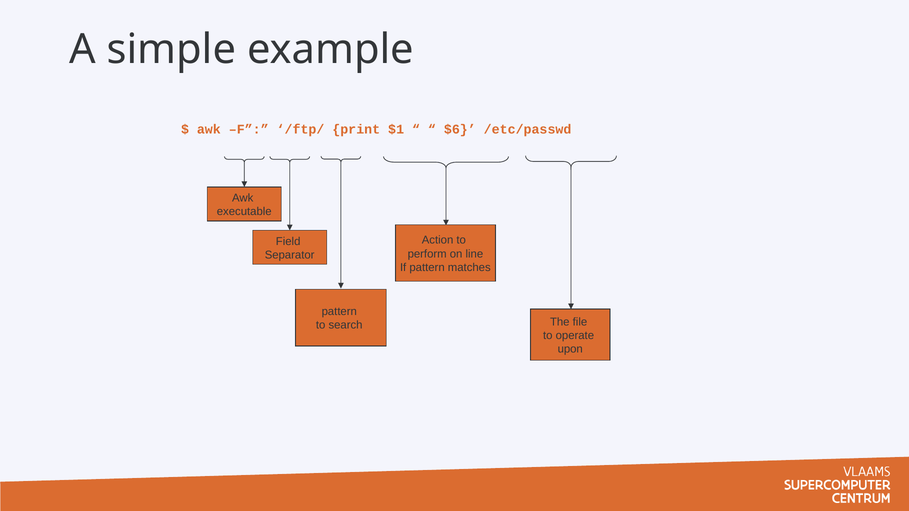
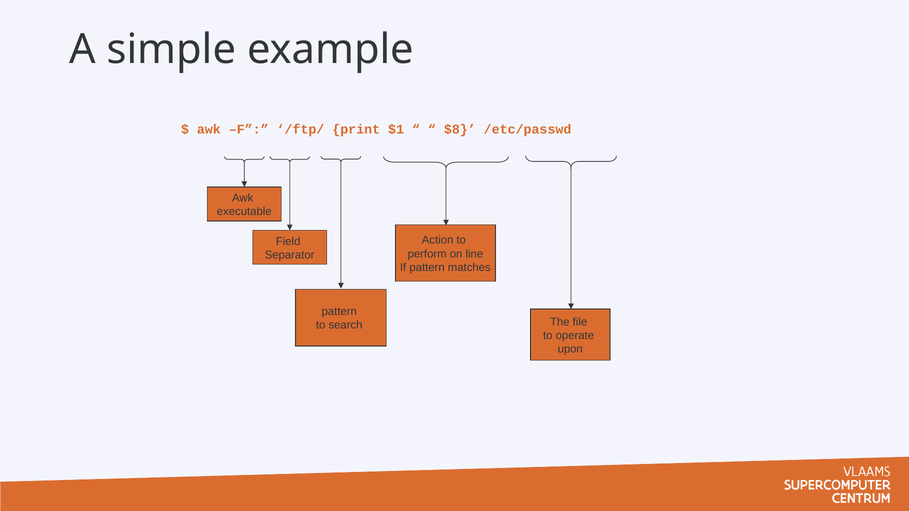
$6: $6 -> $8
